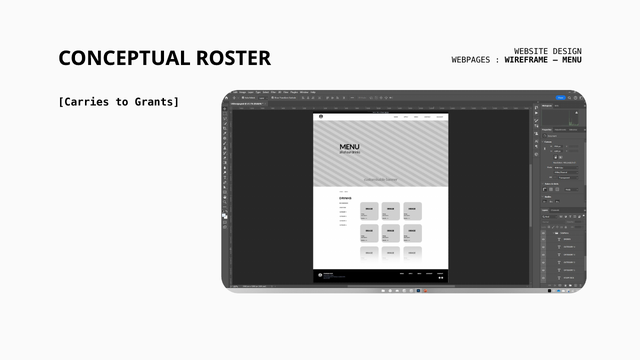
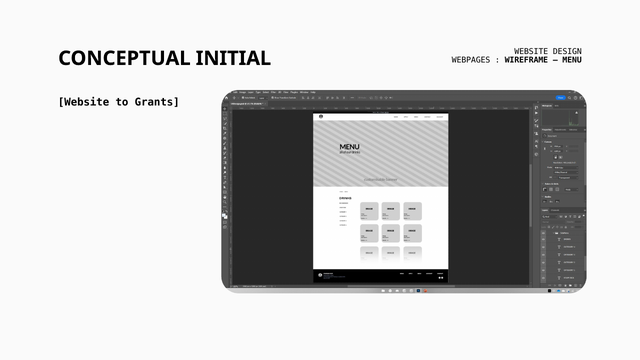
ROSTER: ROSTER -> INITIAL
Carries at (84, 102): Carries -> Website
